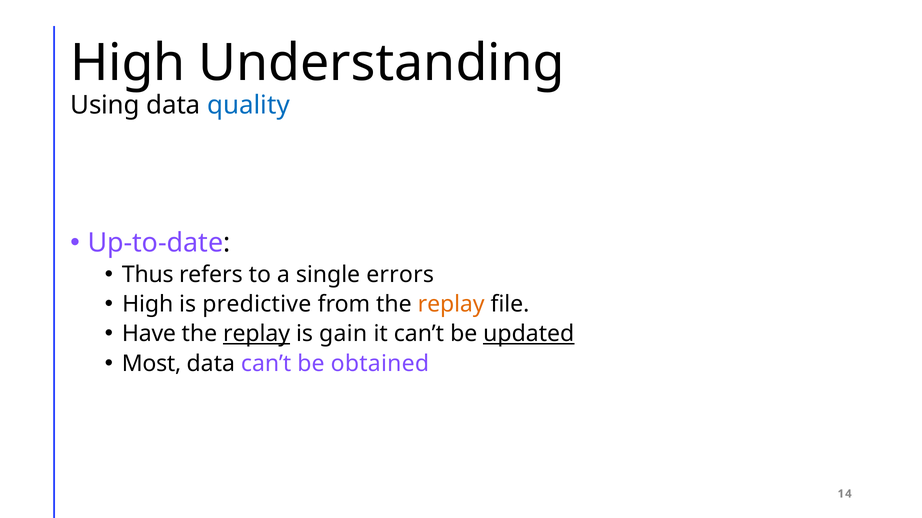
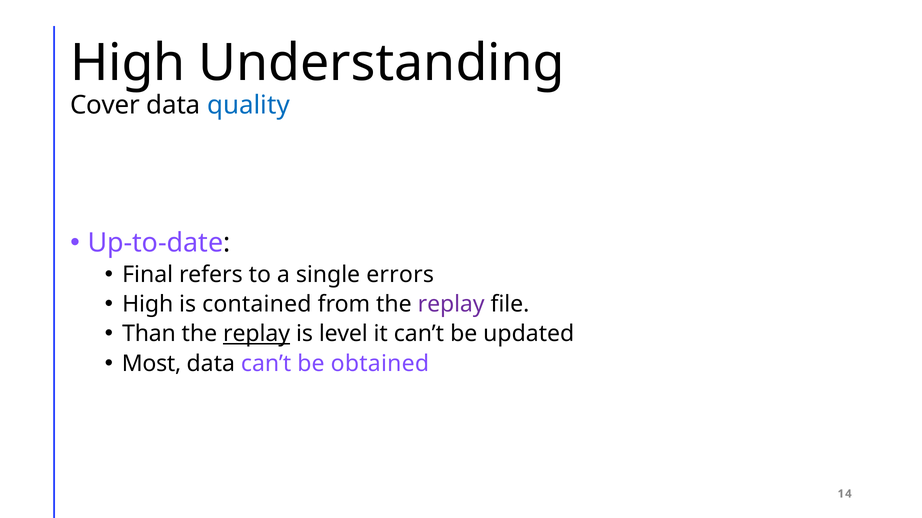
Using: Using -> Cover
Thus: Thus -> Final
predictive: predictive -> contained
replay at (451, 305) colour: orange -> purple
Have: Have -> Than
gain: gain -> level
updated underline: present -> none
